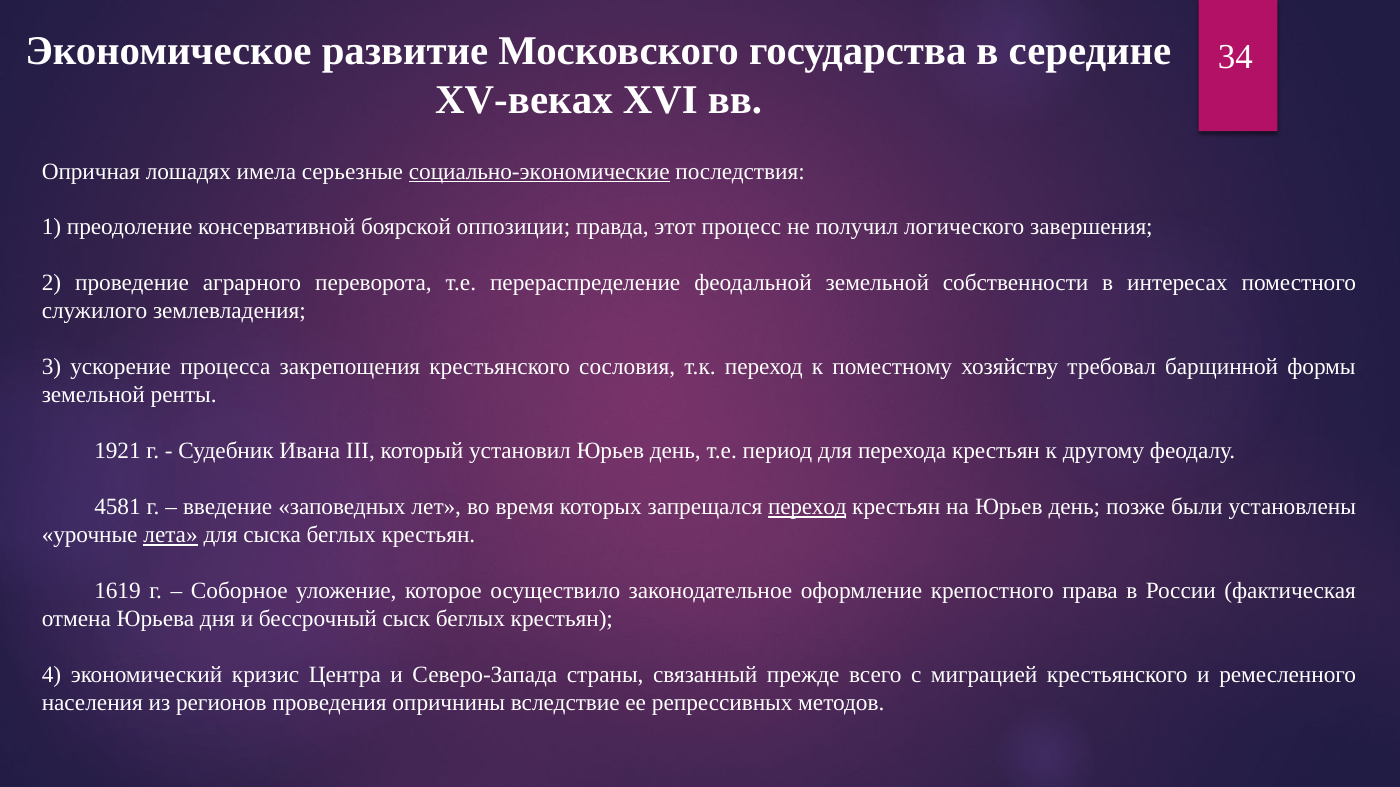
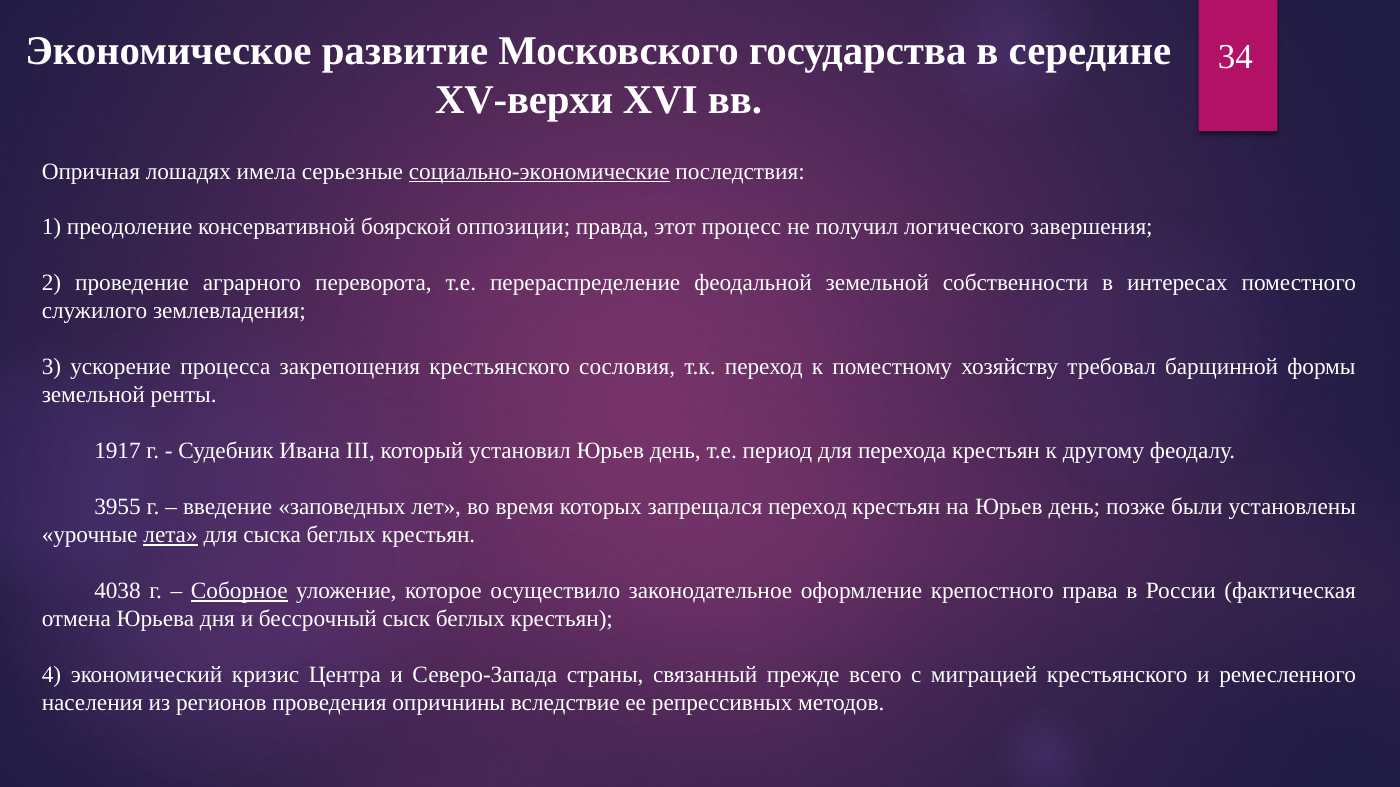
XV-веках: XV-веках -> XV-верхи
1921: 1921 -> 1917
4581: 4581 -> 3955
переход at (807, 507) underline: present -> none
1619: 1619 -> 4038
Соборное underline: none -> present
